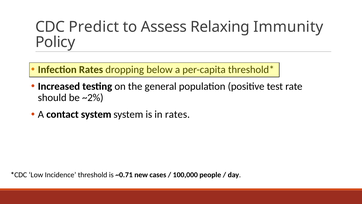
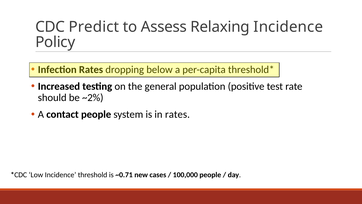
Relaxing Immunity: Immunity -> Incidence
contact system: system -> people
